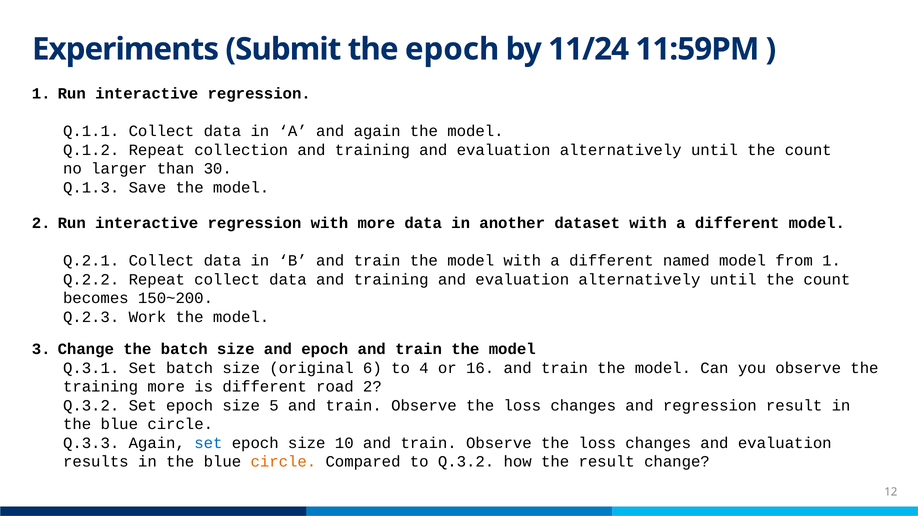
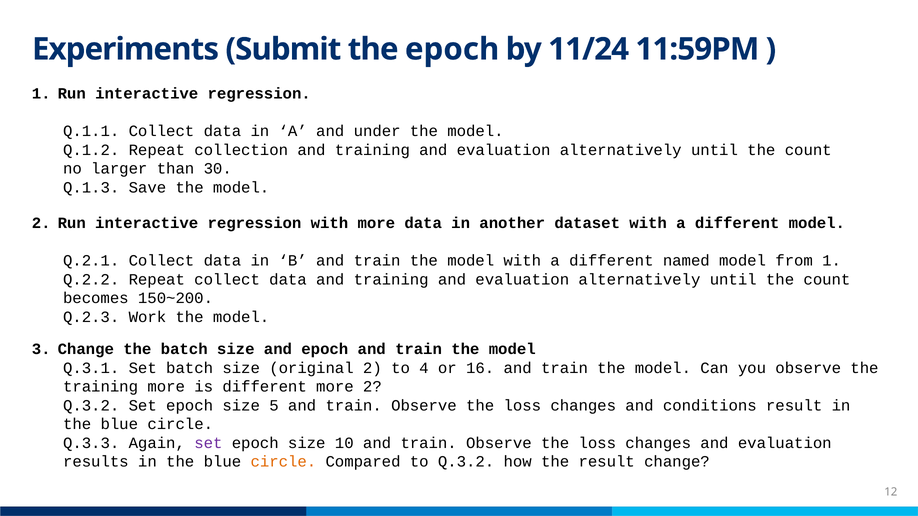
and again: again -> under
original 6: 6 -> 2
different road: road -> more
and regression: regression -> conditions
set at (208, 443) colour: blue -> purple
